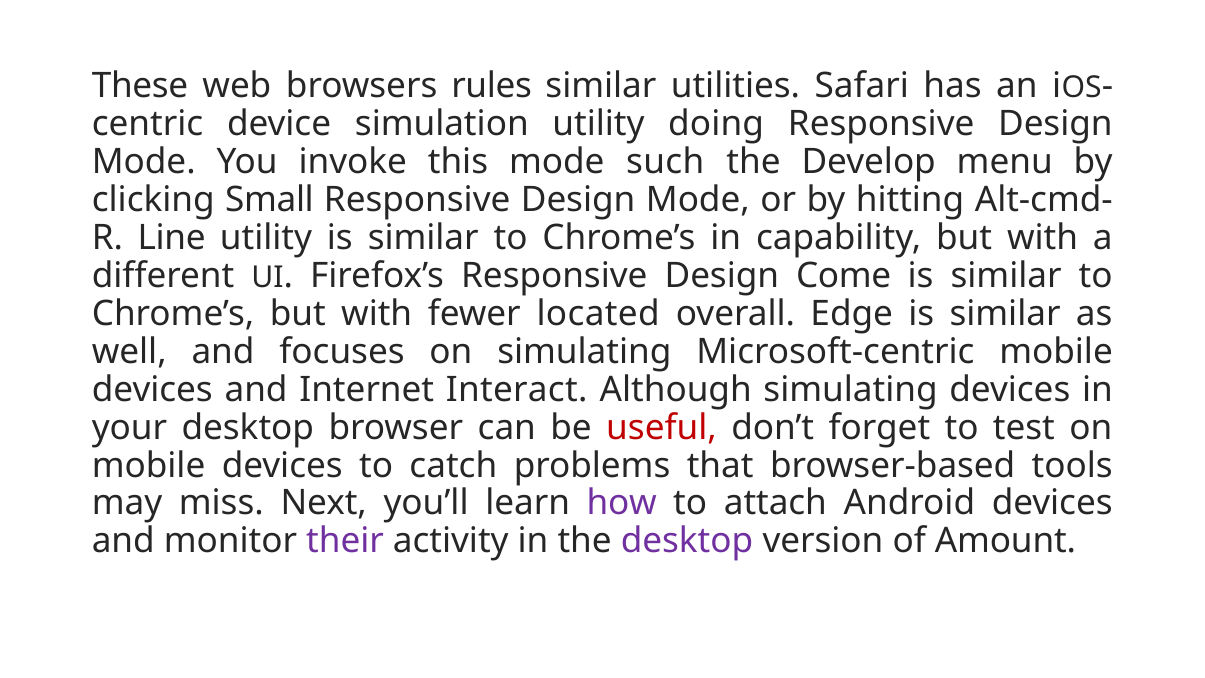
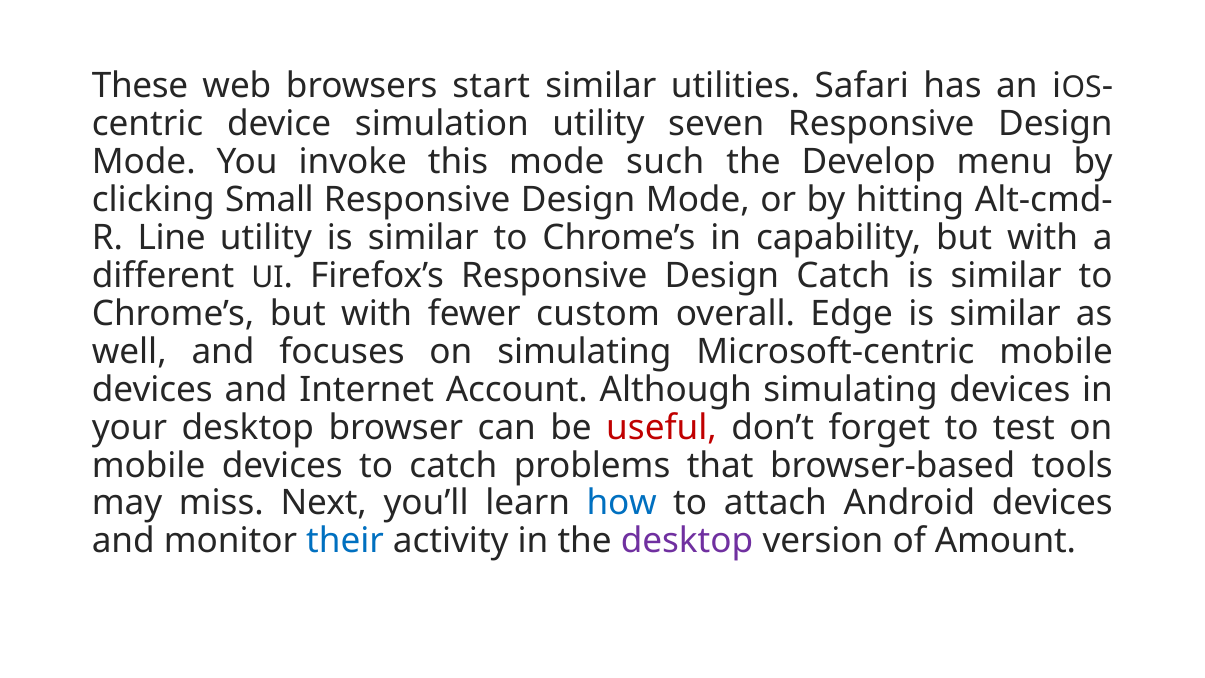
rules: rules -> start
doing: doing -> seven
Design Come: Come -> Catch
located: located -> custom
Interact: Interact -> Account
how colour: purple -> blue
their colour: purple -> blue
